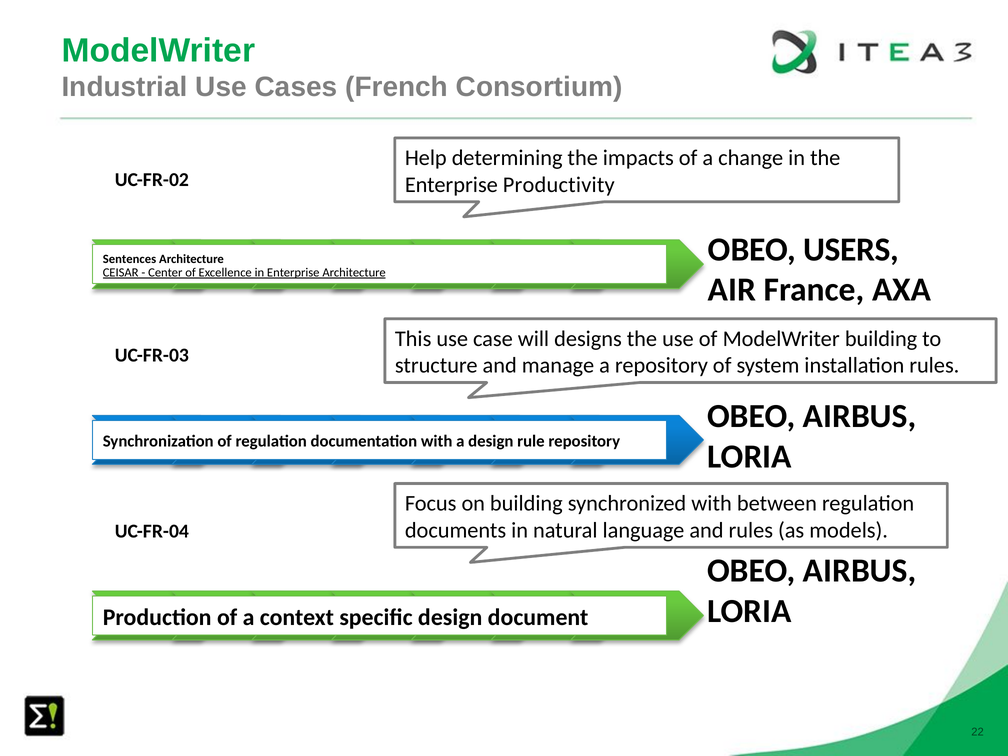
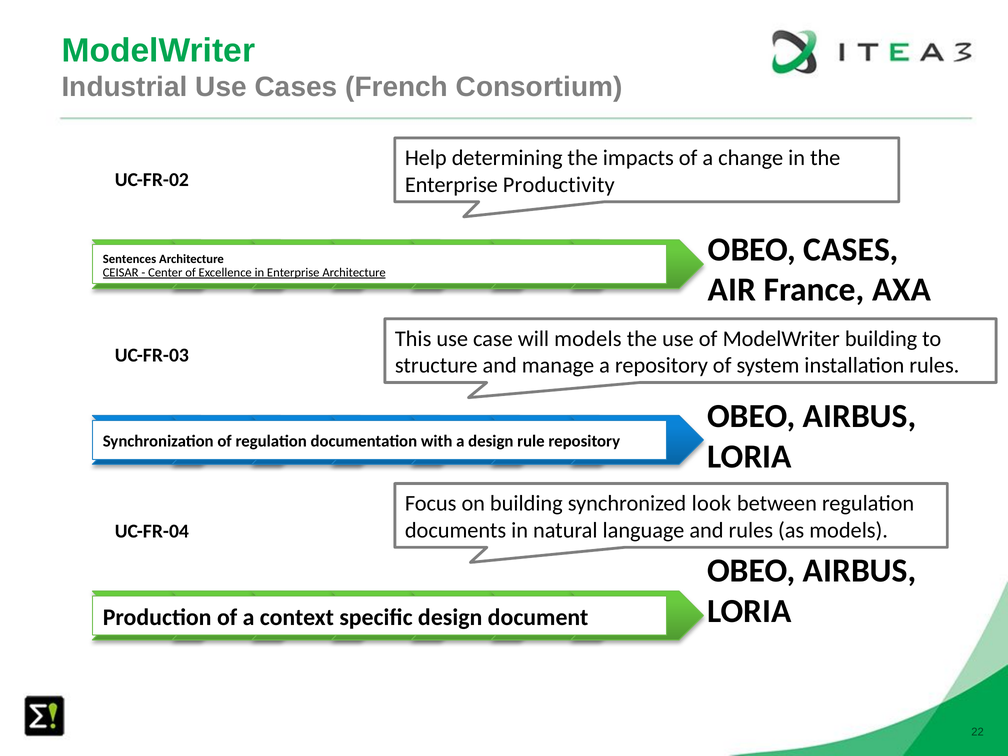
OBEO USERS: USERS -> CASES
will designs: designs -> models
synchronized with: with -> look
